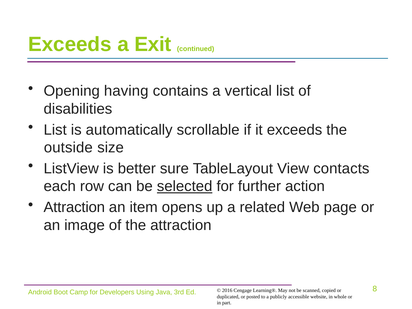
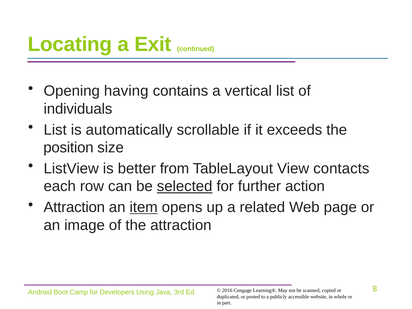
Exceeds at (70, 44): Exceeds -> Locating
disabilities: disabilities -> individuals
outside: outside -> position
sure: sure -> from
item underline: none -> present
